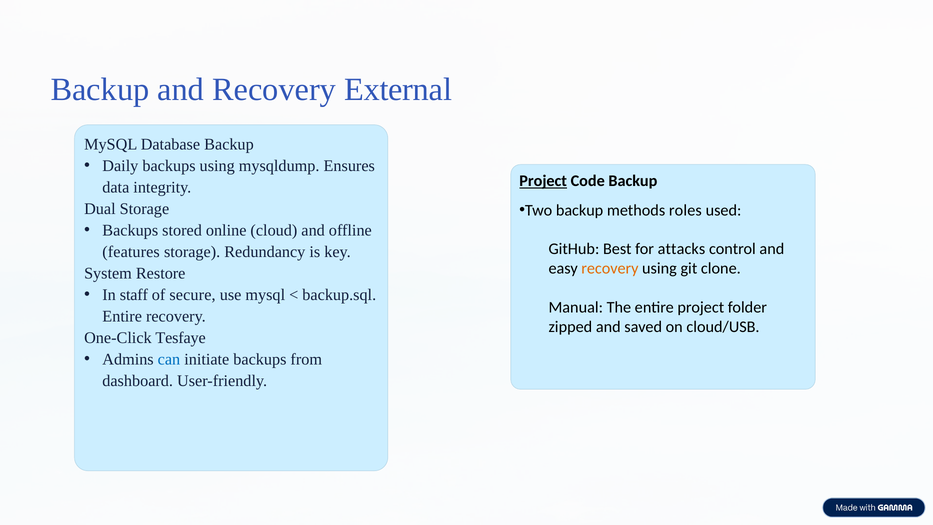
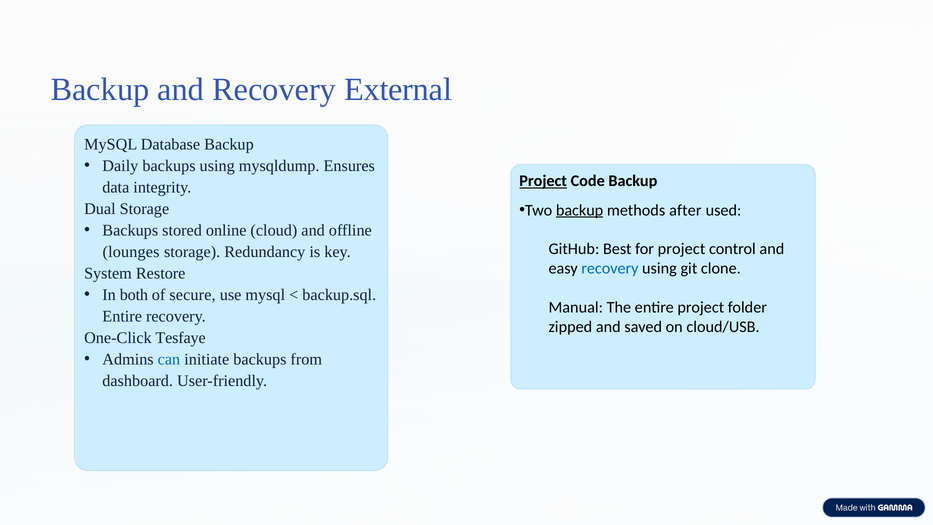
backup at (580, 210) underline: none -> present
roles: roles -> after
for attacks: attacks -> project
features: features -> lounges
recovery at (610, 268) colour: orange -> blue
staff: staff -> both
